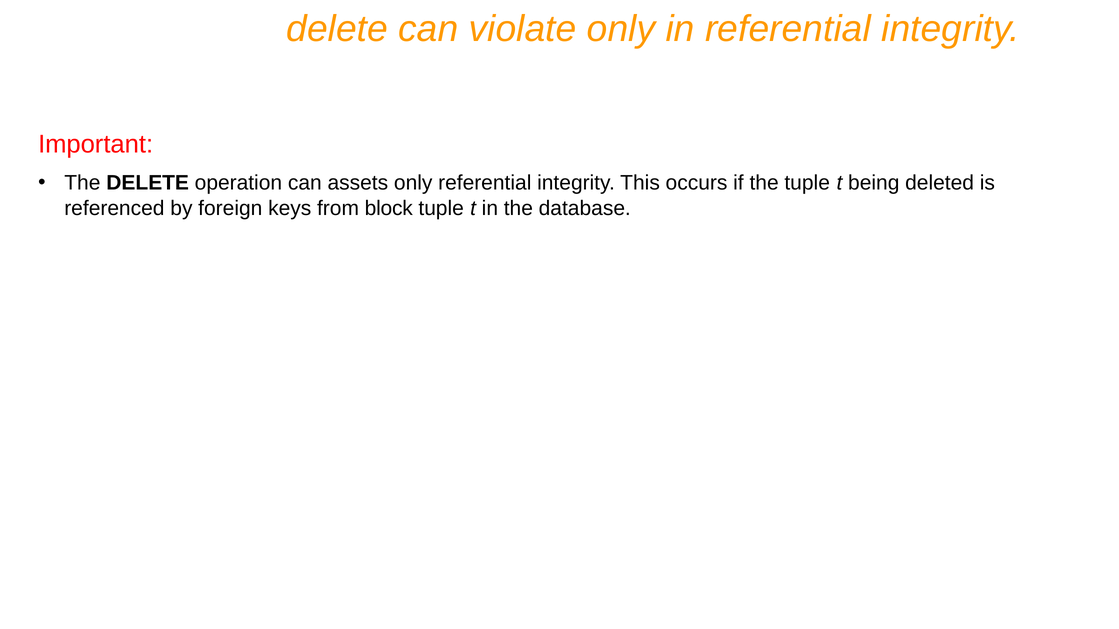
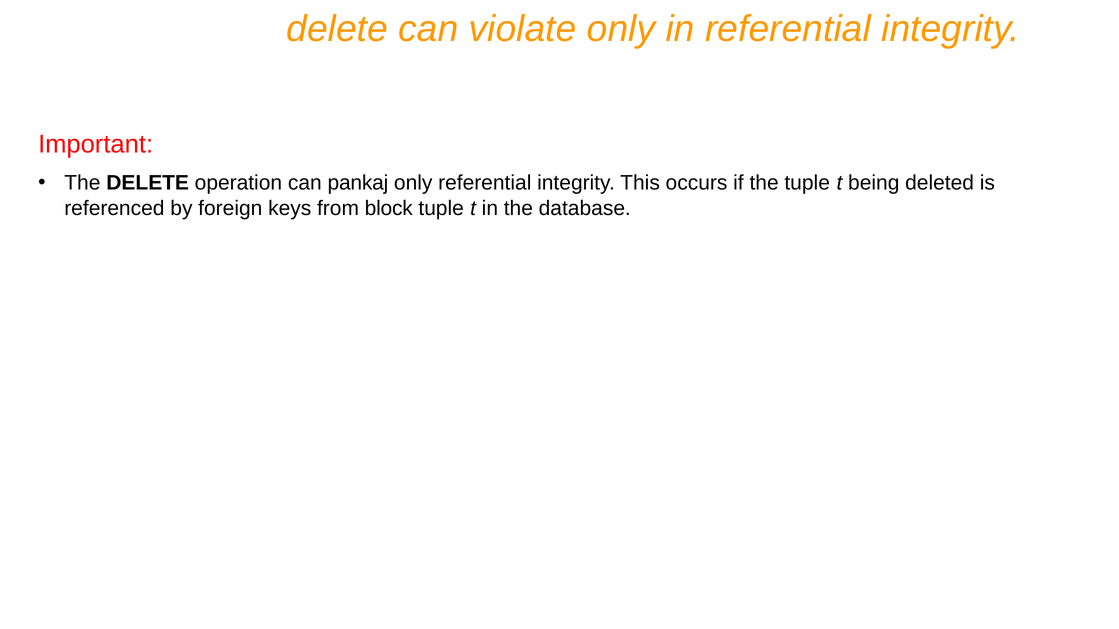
assets: assets -> pankaj
